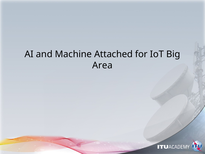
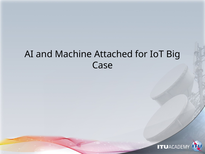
Area: Area -> Case
